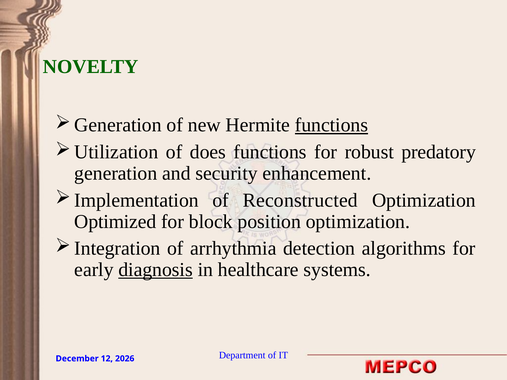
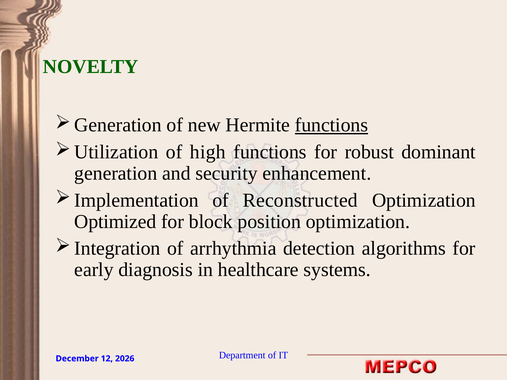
does: does -> high
predatory: predatory -> dominant
diagnosis underline: present -> none
